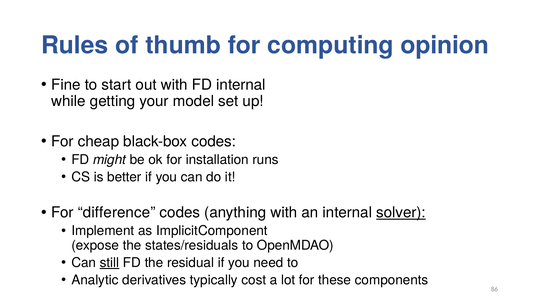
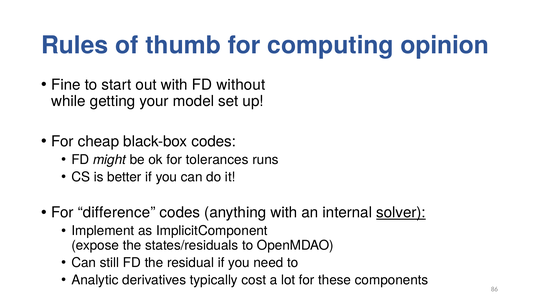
FD internal: internal -> without
installation: installation -> tolerances
still underline: present -> none
